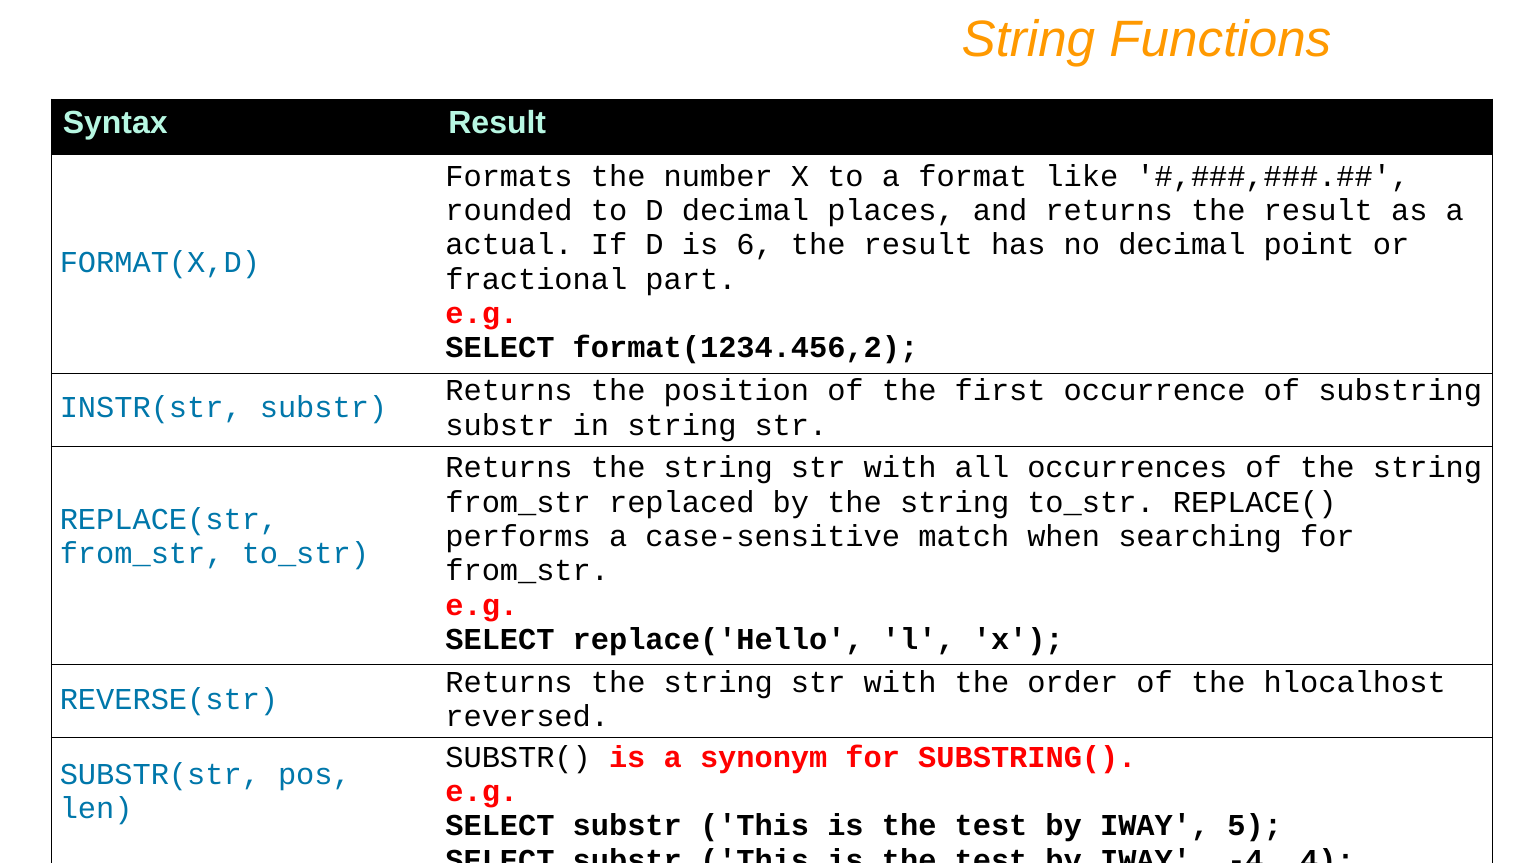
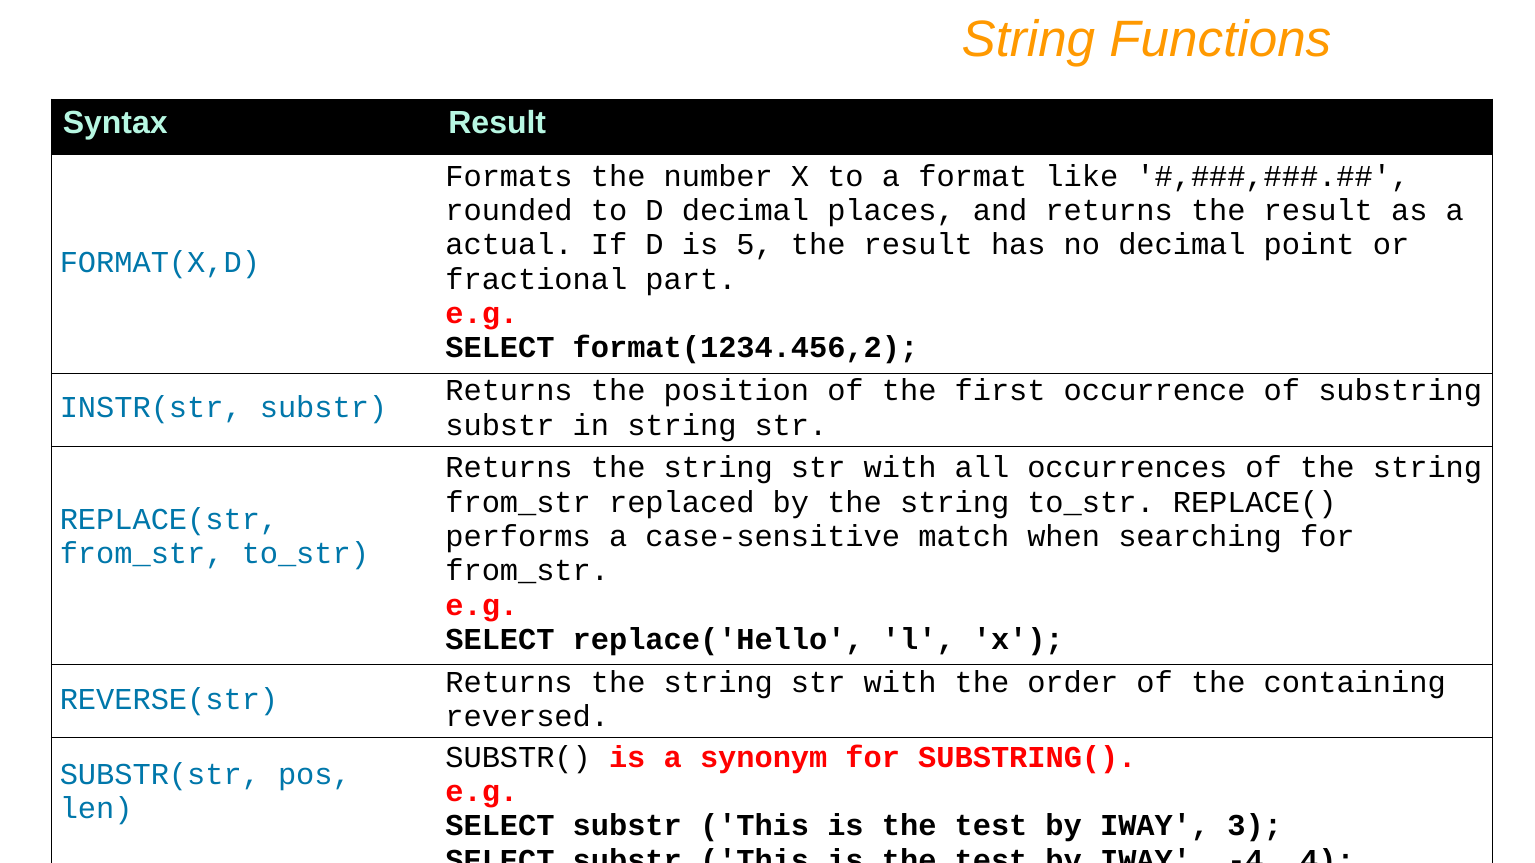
6: 6 -> 5
hlocalhost: hlocalhost -> containing
5: 5 -> 3
